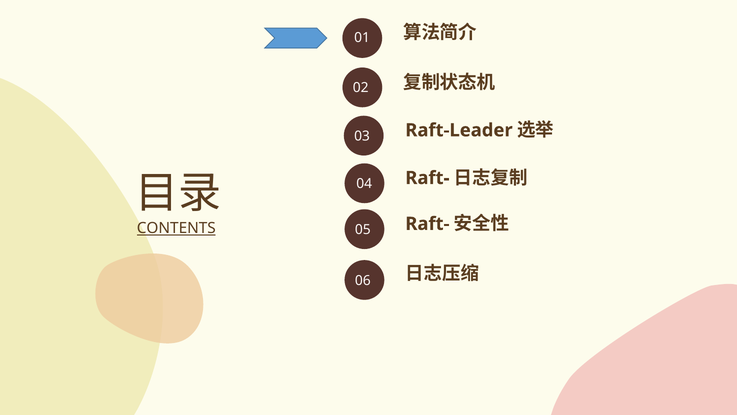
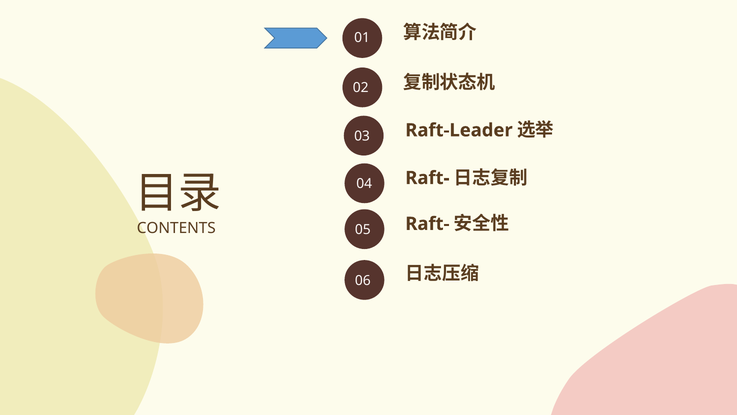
CONTENTS underline: present -> none
